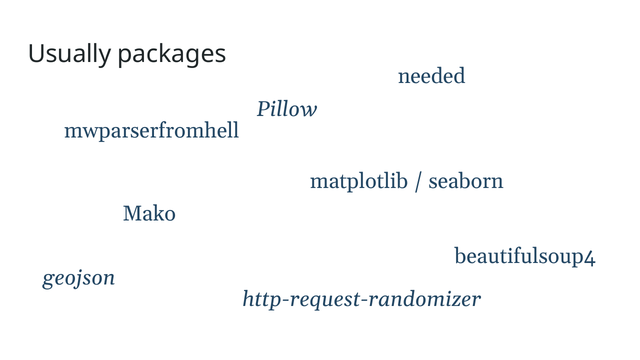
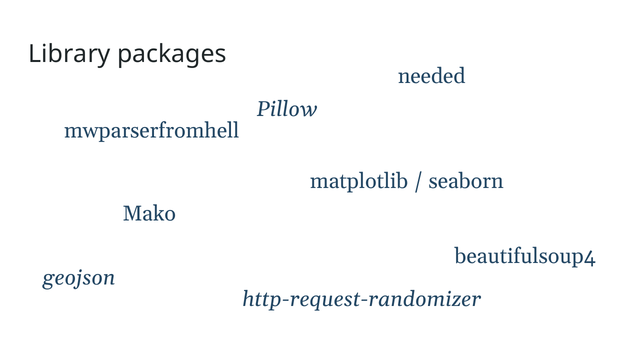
Usually: Usually -> Library
